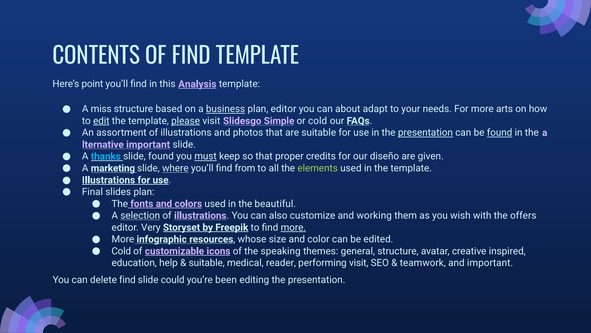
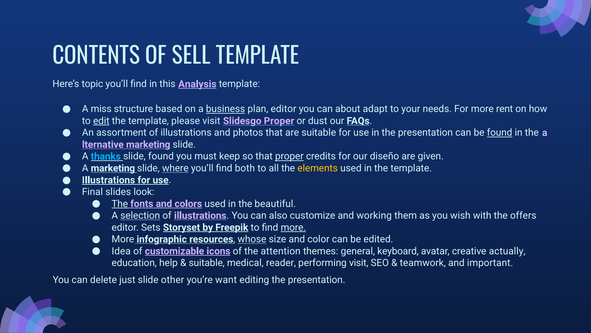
OF FIND: FIND -> SELL
point: point -> topic
arts: arts -> rent
please underline: present -> none
Slidesgo Simple: Simple -> Proper
or cold: cold -> dust
presentation at (425, 132) underline: present -> none
important at (148, 144): important -> marketing
must underline: present -> none
proper at (289, 156) underline: none -> present
from: from -> both
elements colour: light green -> yellow
slides plan: plan -> look
The at (120, 203) underline: none -> present
Very: Very -> Sets
whose underline: none -> present
Cold at (121, 251): Cold -> Idea
speaking: speaking -> attention
general structure: structure -> keyboard
inspired: inspired -> actually
delete find: find -> just
could: could -> other
been: been -> want
